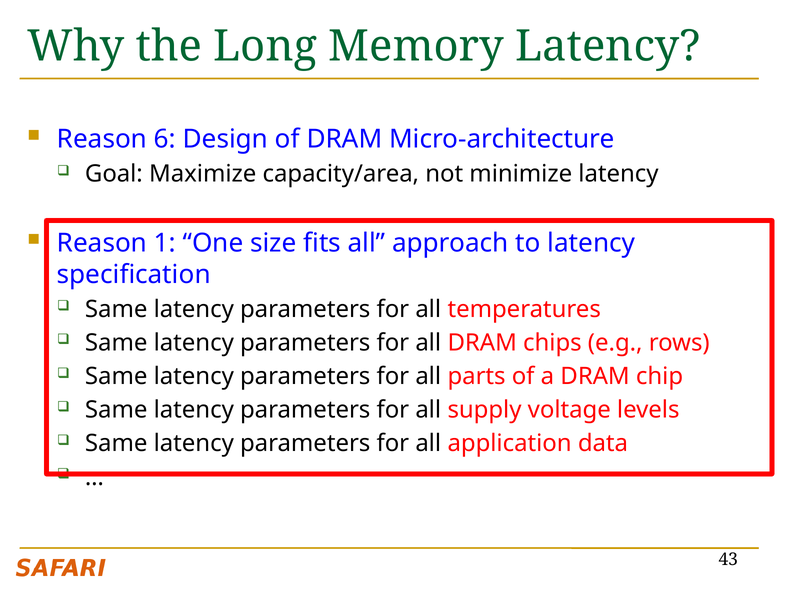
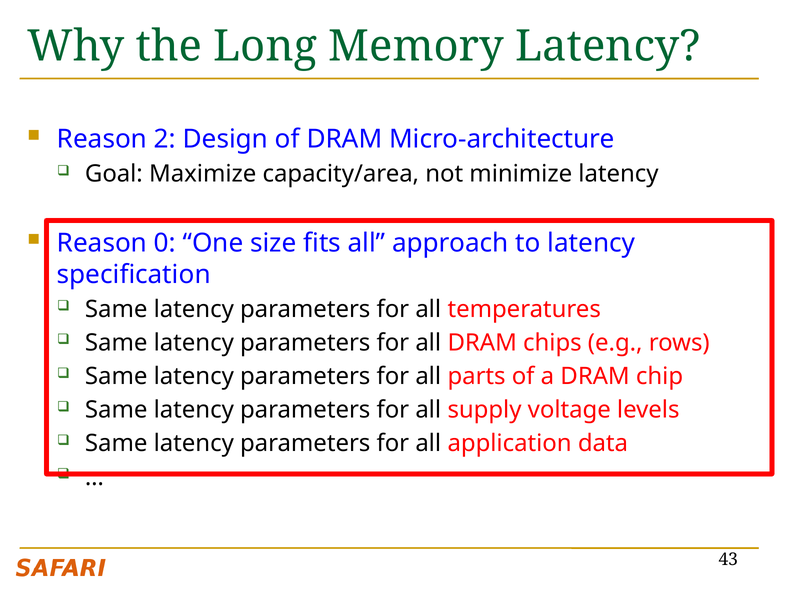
6: 6 -> 2
1: 1 -> 0
